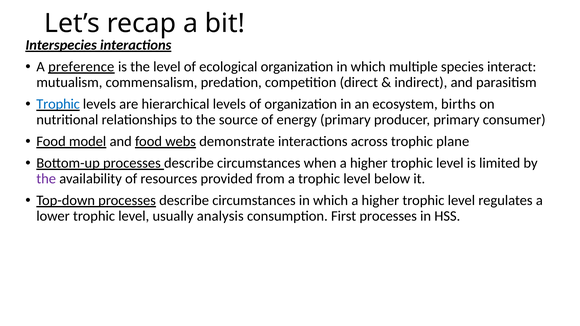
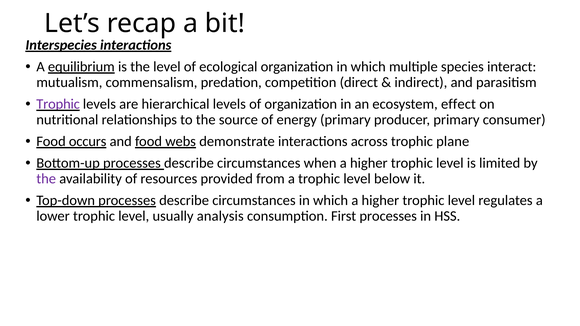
preference: preference -> equilibrium
Trophic at (58, 104) colour: blue -> purple
births: births -> effect
Food model: model -> occurs
